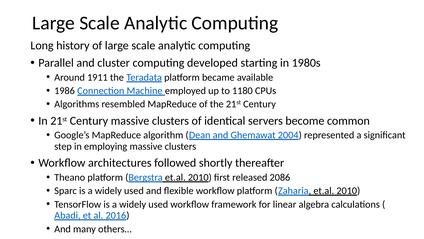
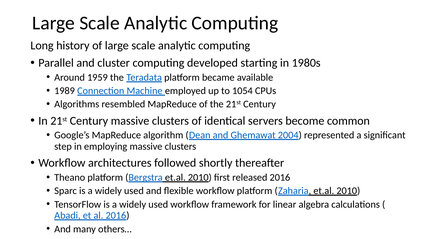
1911: 1911 -> 1959
1986: 1986 -> 1989
1180: 1180 -> 1054
released 2086: 2086 -> 2016
